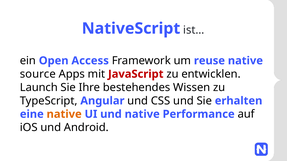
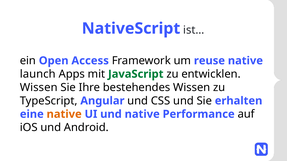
source: source -> launch
JavaScript colour: red -> green
Launch at (39, 88): Launch -> Wissen
